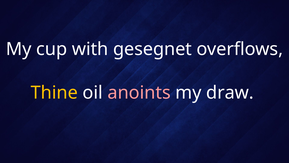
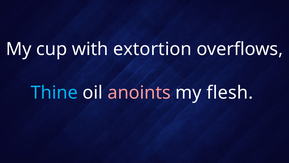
gesegnet: gesegnet -> extortion
Thine colour: yellow -> light blue
draw: draw -> flesh
